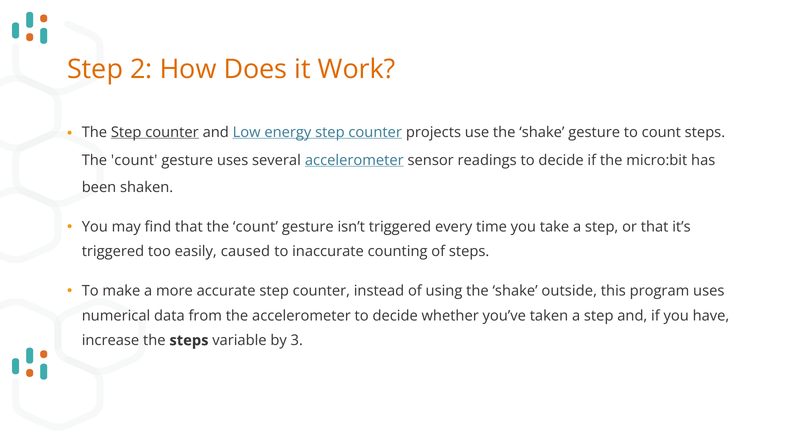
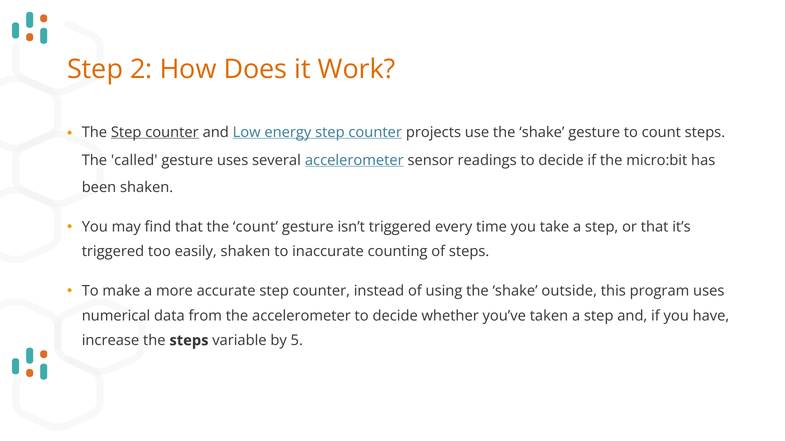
count at (134, 161): count -> called
easily caused: caused -> shaken
3: 3 -> 5
